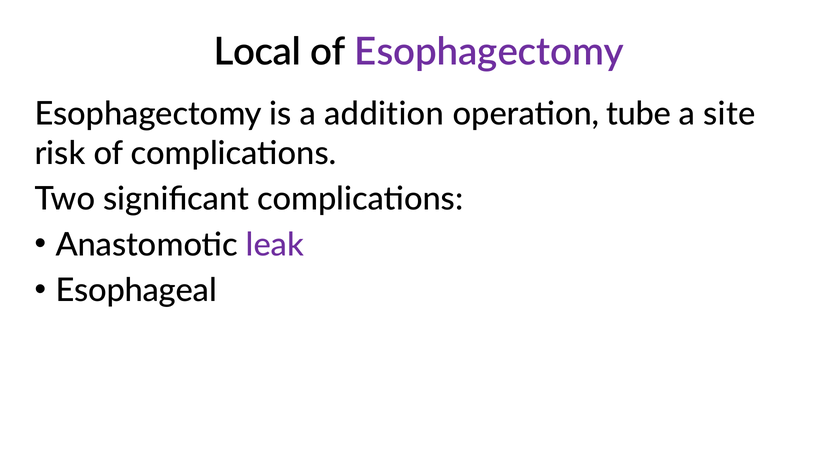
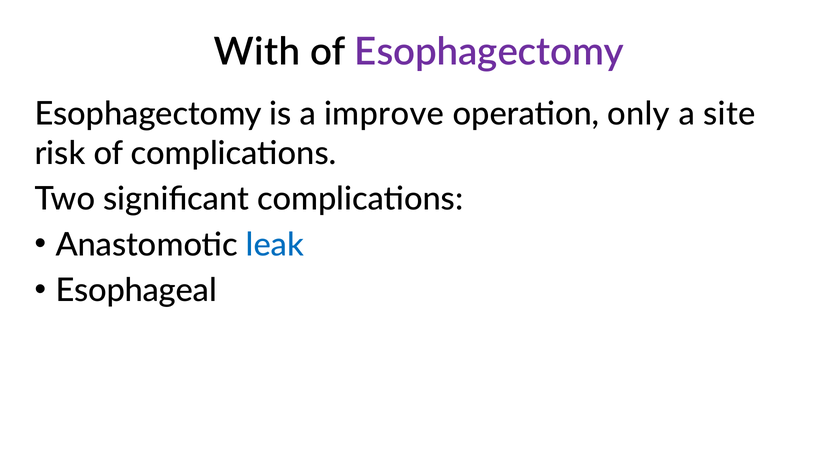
Local: Local -> With
addition: addition -> improve
tube: tube -> only
leak colour: purple -> blue
